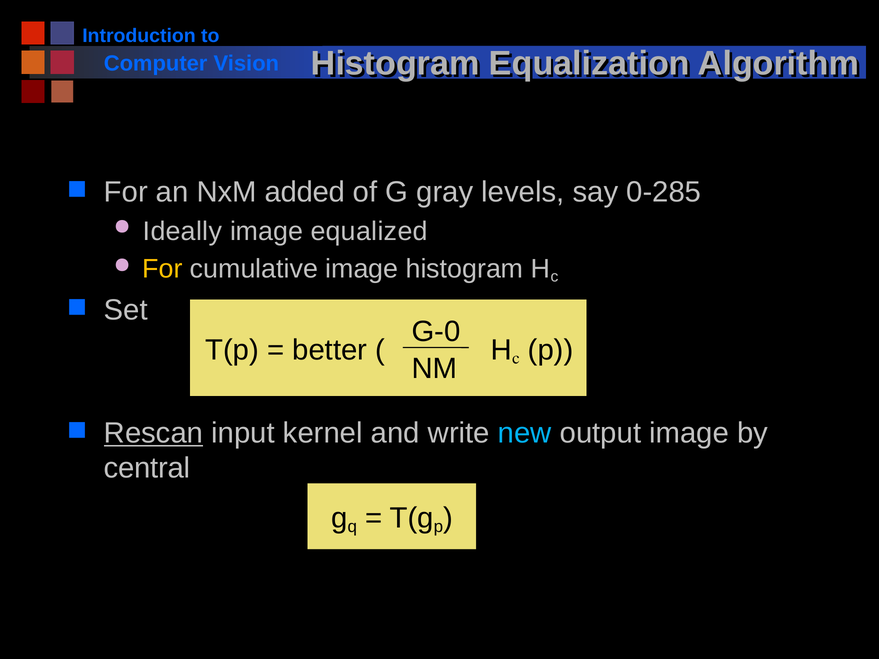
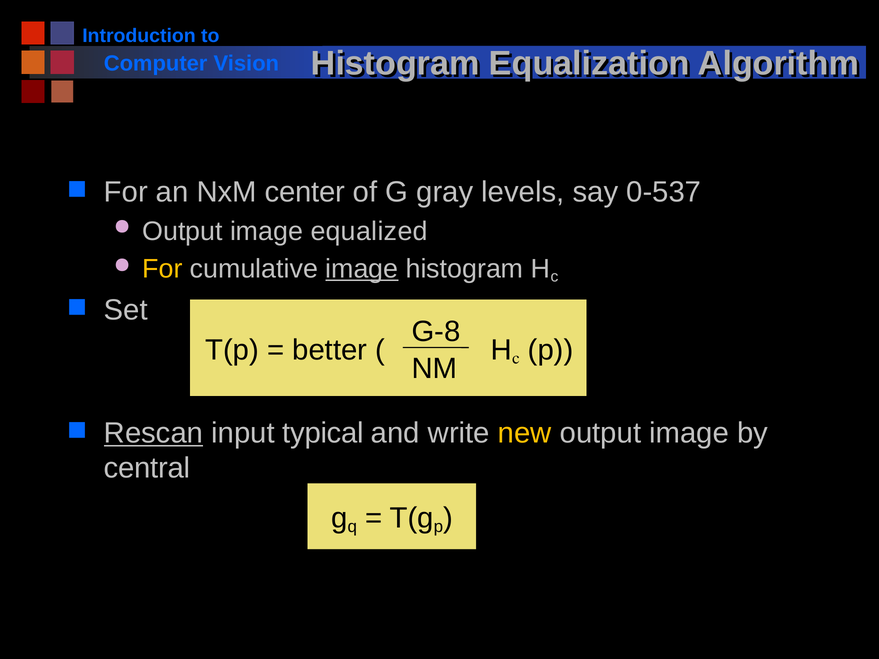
added: added -> center
0-285: 0-285 -> 0-537
Ideally at (182, 231): Ideally -> Output
image at (362, 269) underline: none -> present
G-0: G-0 -> G-8
kernel: kernel -> typical
new colour: light blue -> yellow
